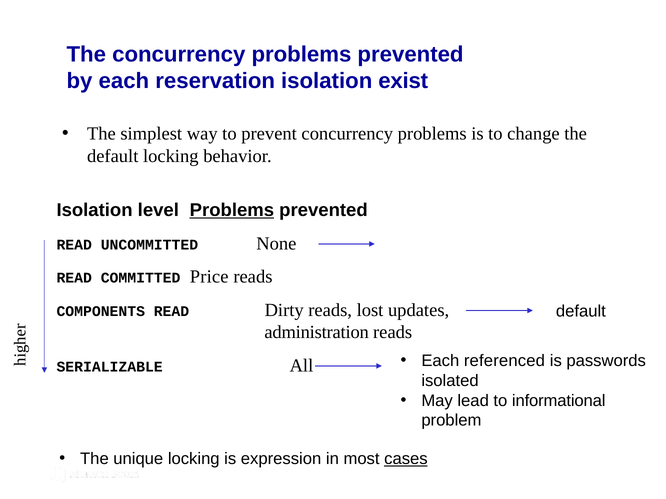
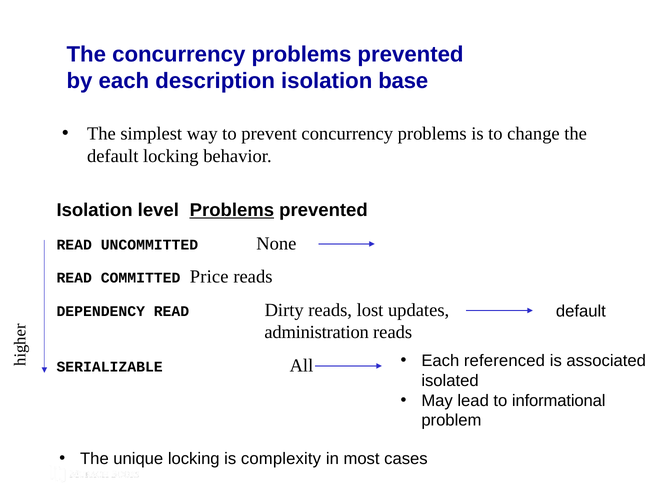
reservation: reservation -> description
exist: exist -> base
COMPONENTS: COMPONENTS -> DEPENDENCY
passwords: passwords -> associated
expression: expression -> complexity
cases underline: present -> none
